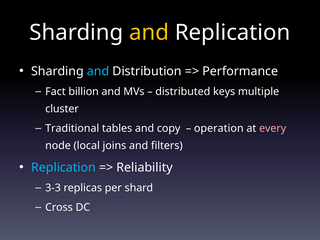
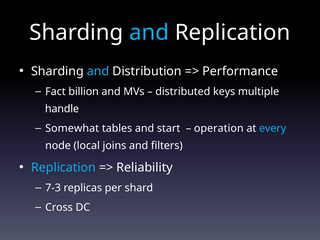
and at (149, 32) colour: yellow -> light blue
cluster: cluster -> handle
Traditional: Traditional -> Somewhat
copy: copy -> start
every colour: pink -> light blue
3-3: 3-3 -> 7-3
